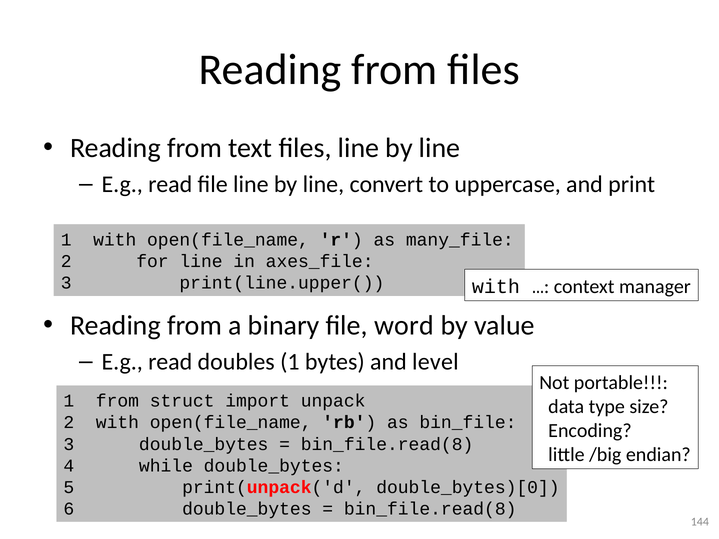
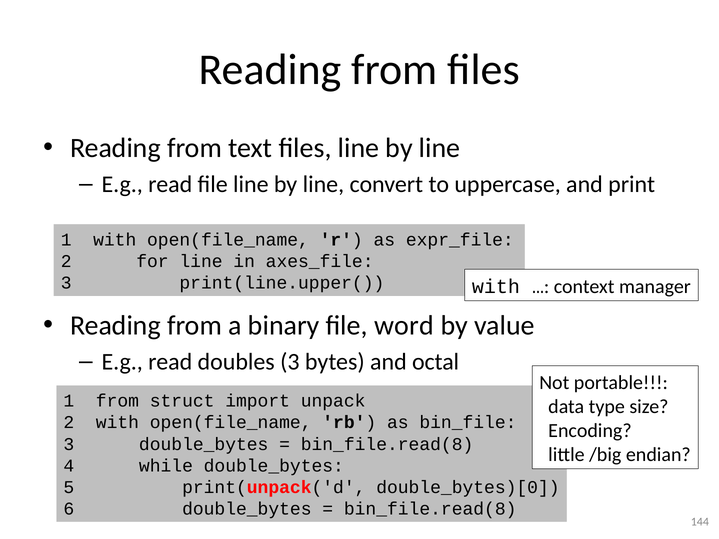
many_file: many_file -> expr_file
doubles 1: 1 -> 3
level: level -> octal
